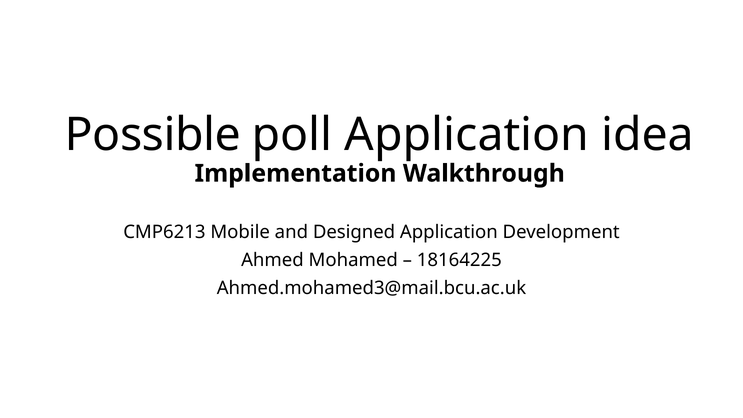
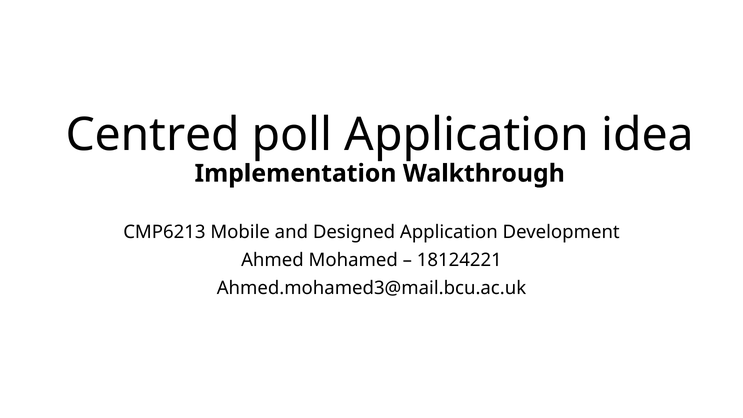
Possible: Possible -> Centred
18164225: 18164225 -> 18124221
